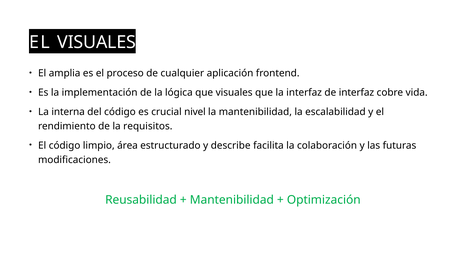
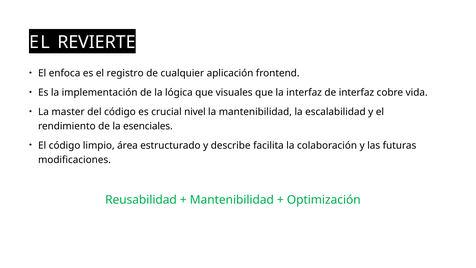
EL VISUALES: VISUALES -> REVIERTE
amplia: amplia -> enfoca
proceso: proceso -> registro
interna: interna -> master
requisitos: requisitos -> esenciales
